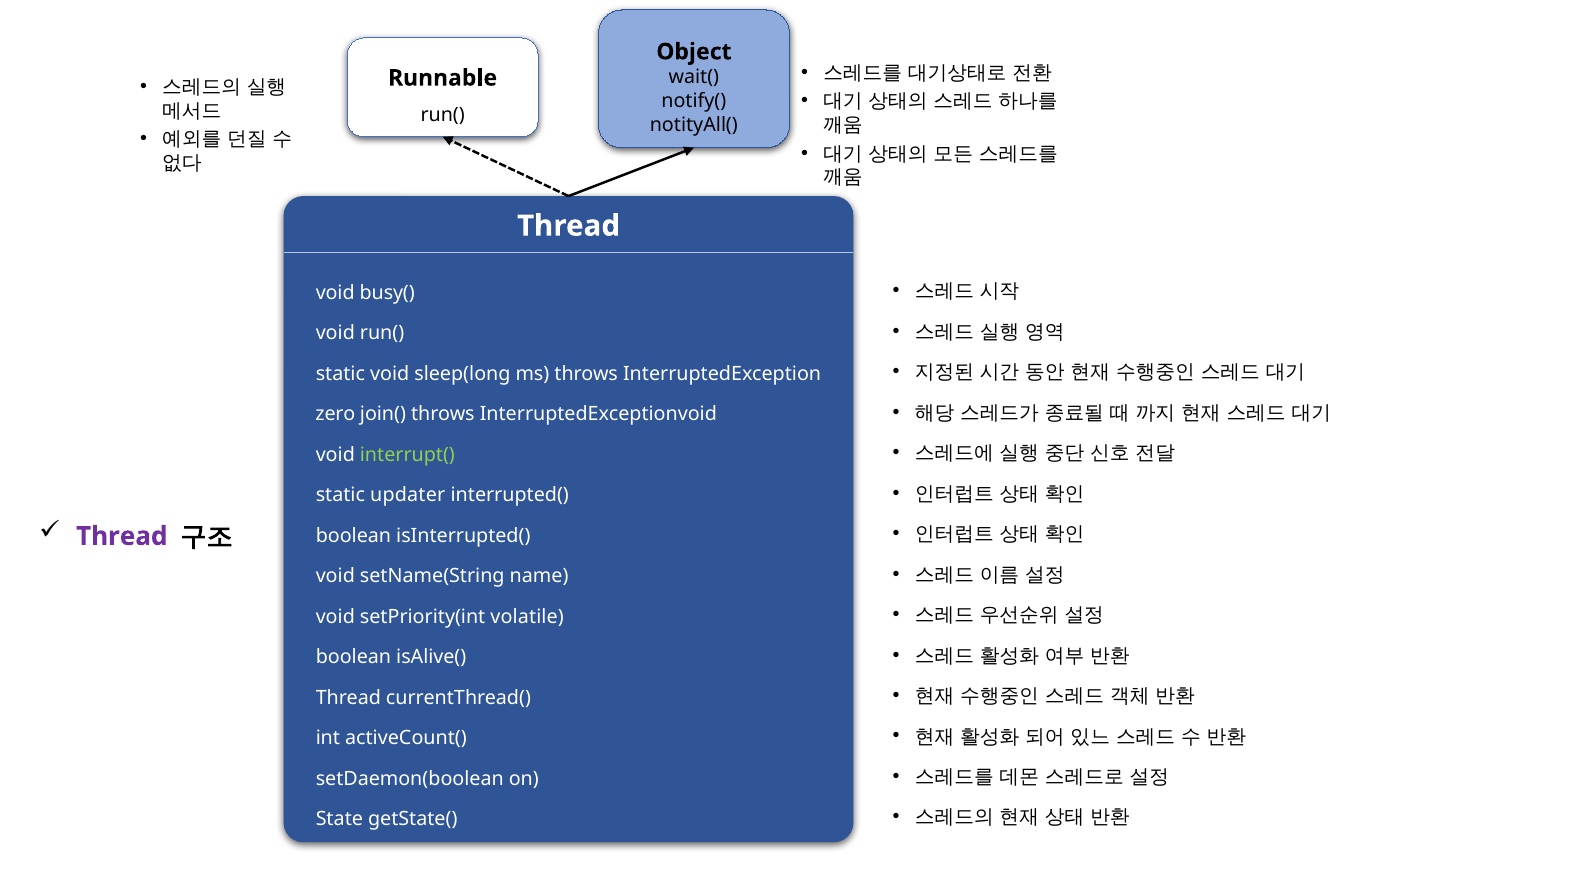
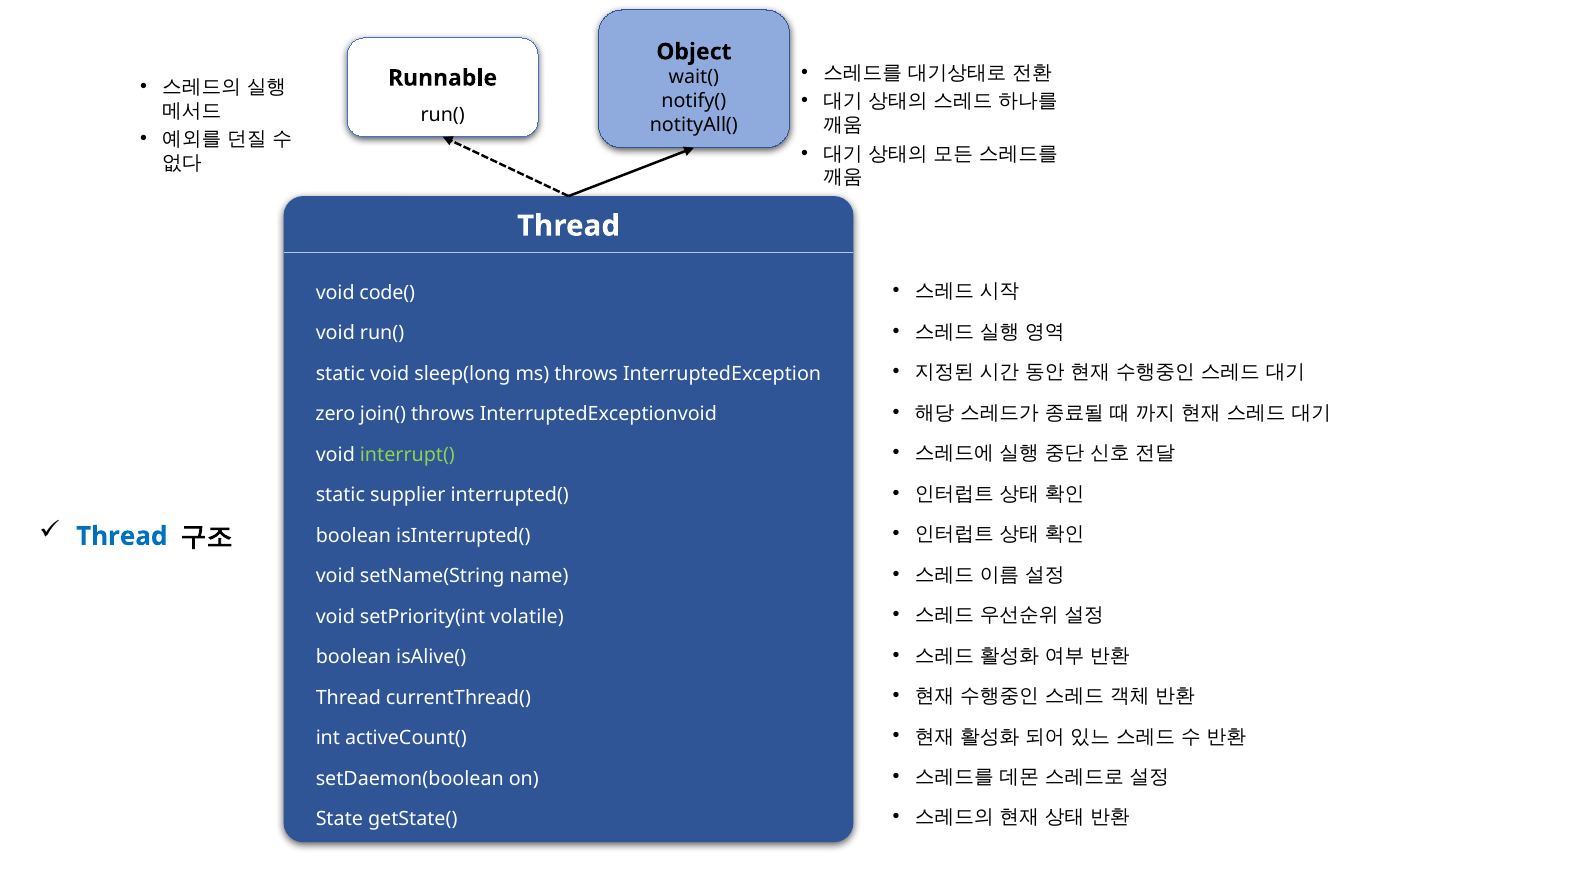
busy(: busy( -> code(
updater: updater -> supplier
Thread at (122, 536) colour: purple -> blue
